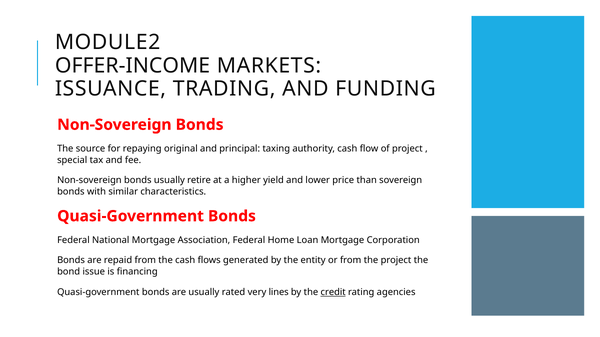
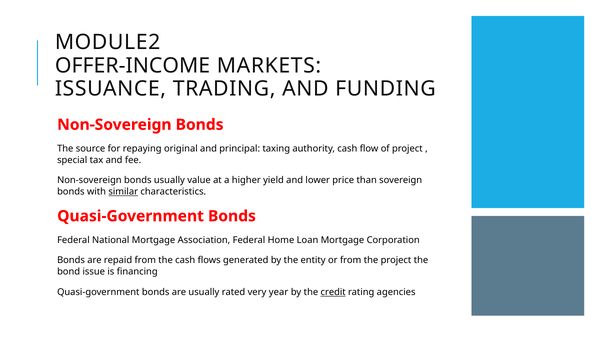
retire: retire -> value
similar underline: none -> present
lines: lines -> year
